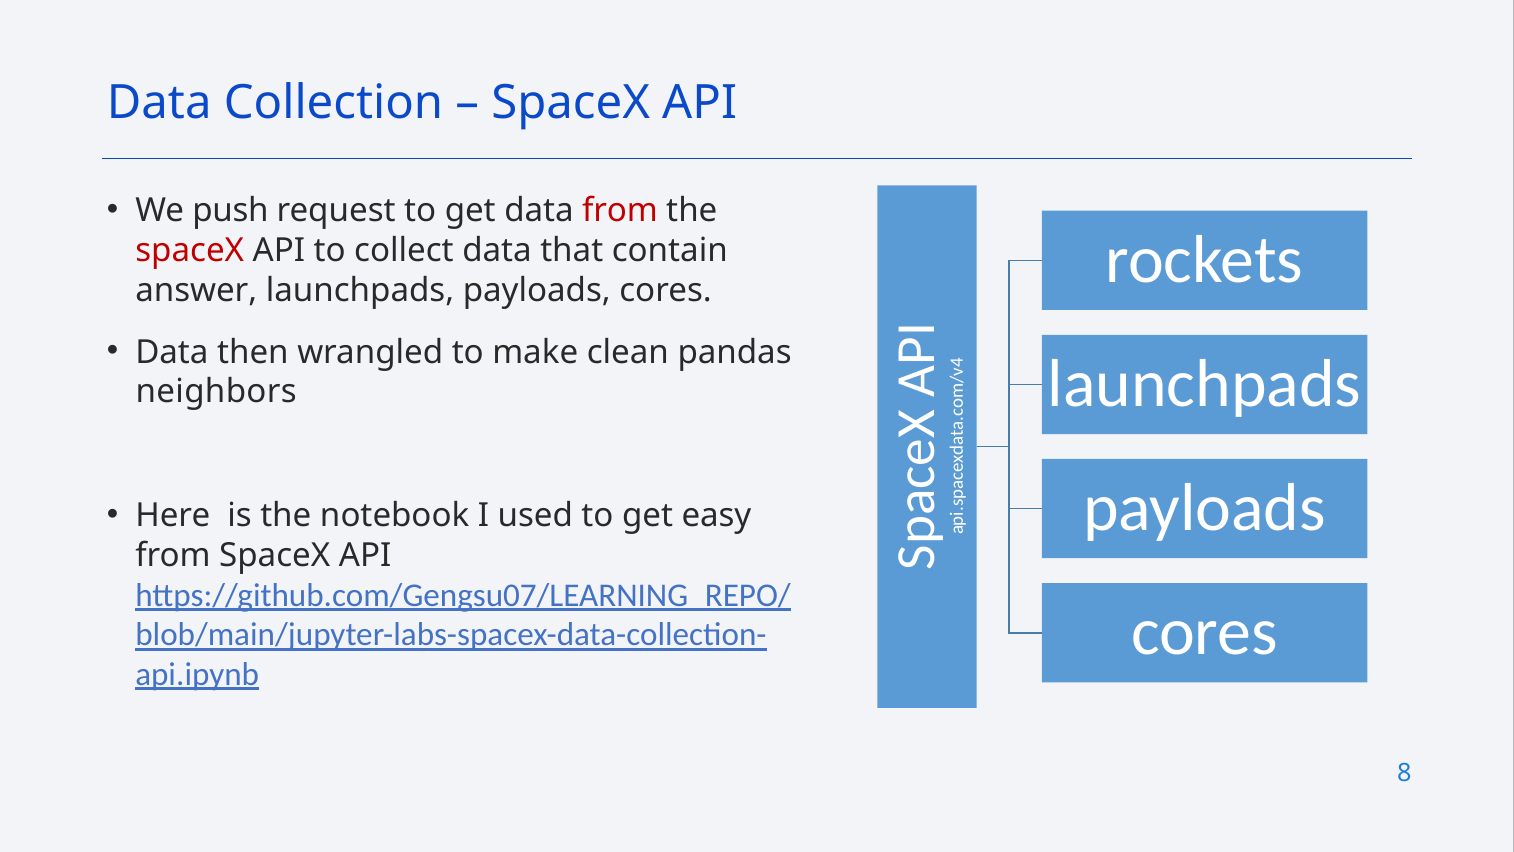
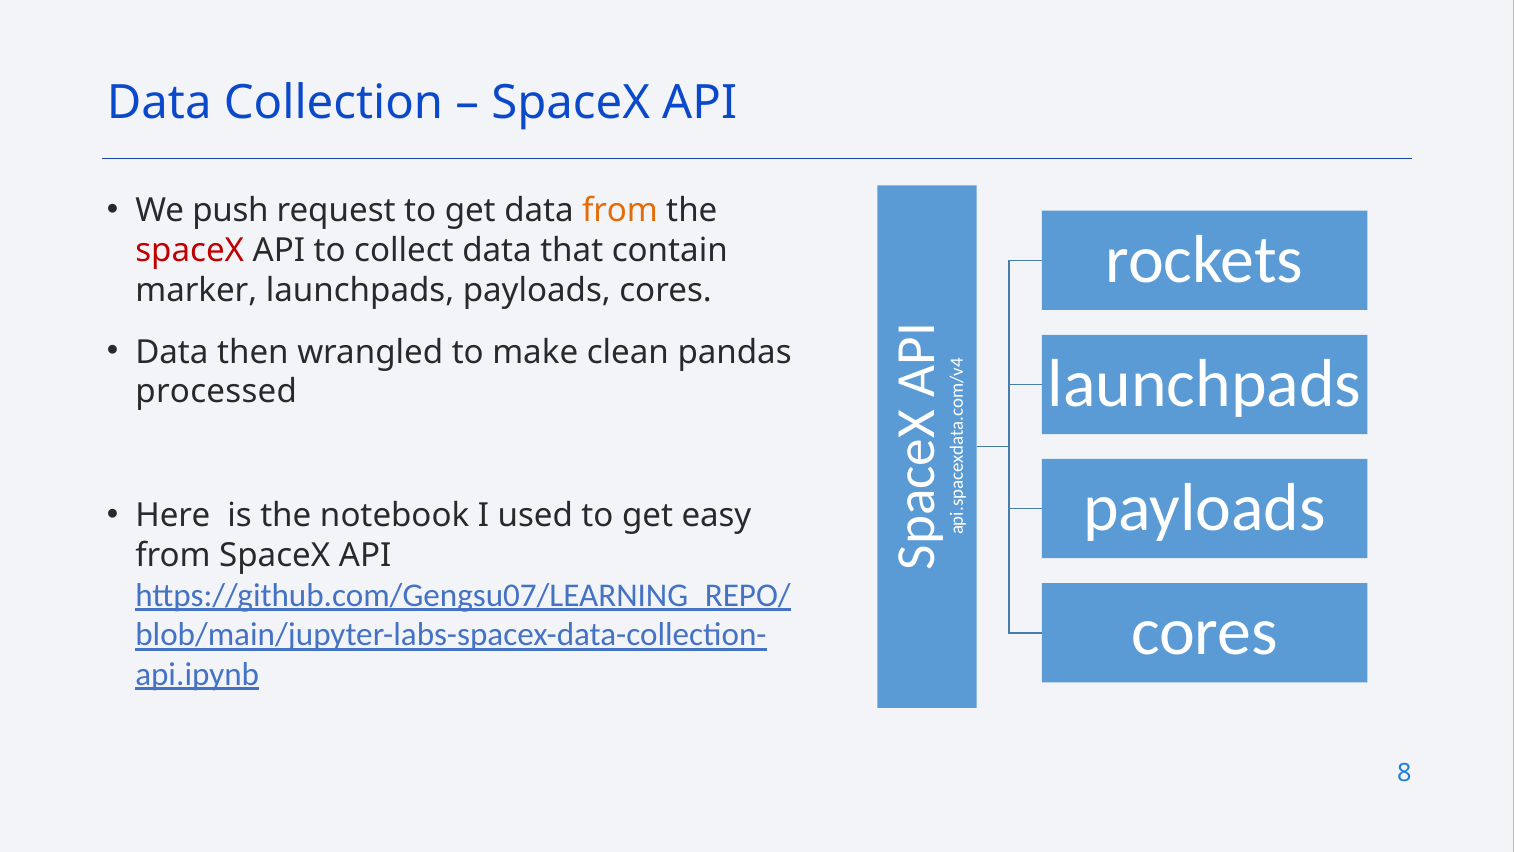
from at (620, 211) colour: red -> orange
answer: answer -> marker
neighbors: neighbors -> processed
